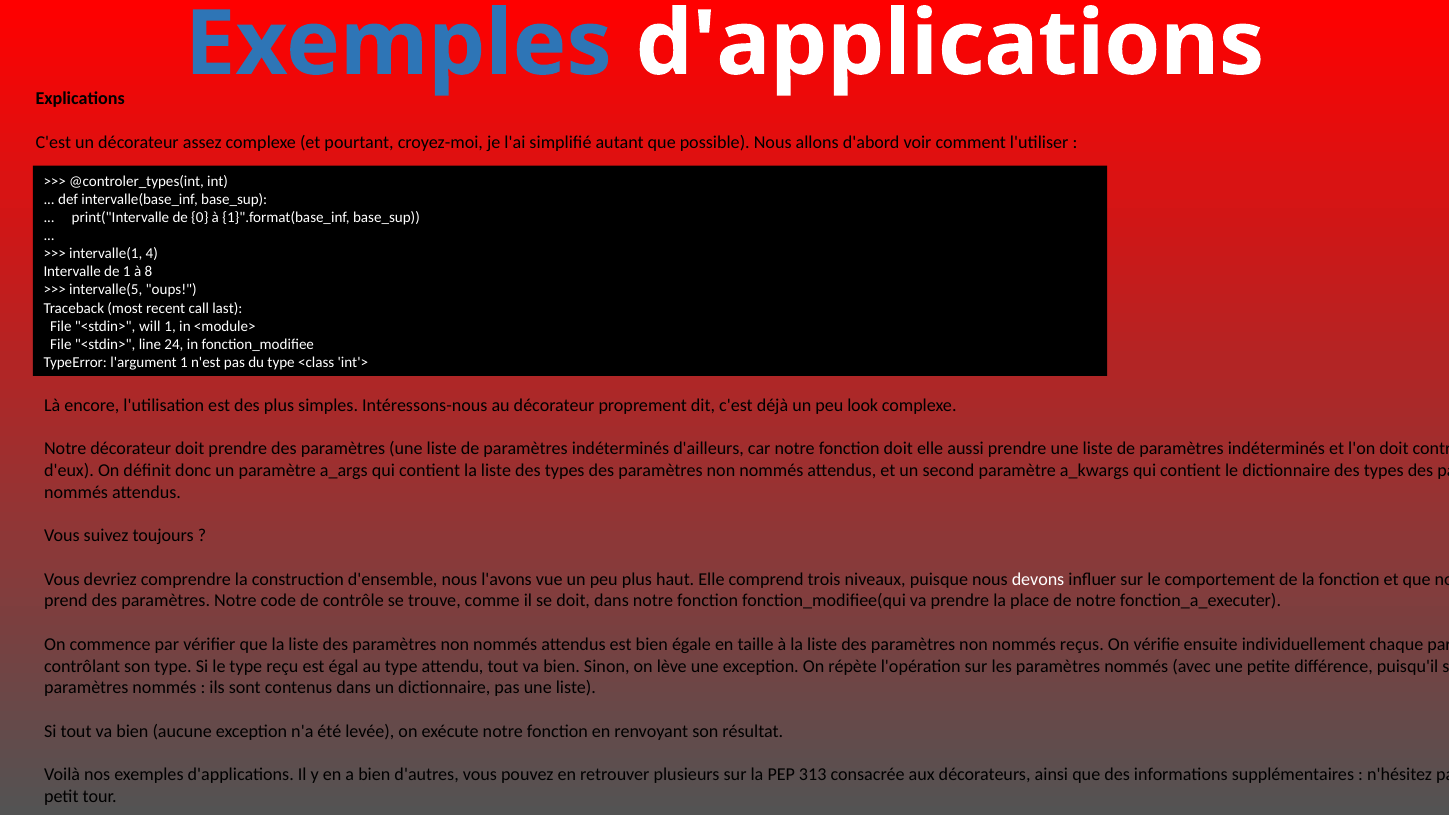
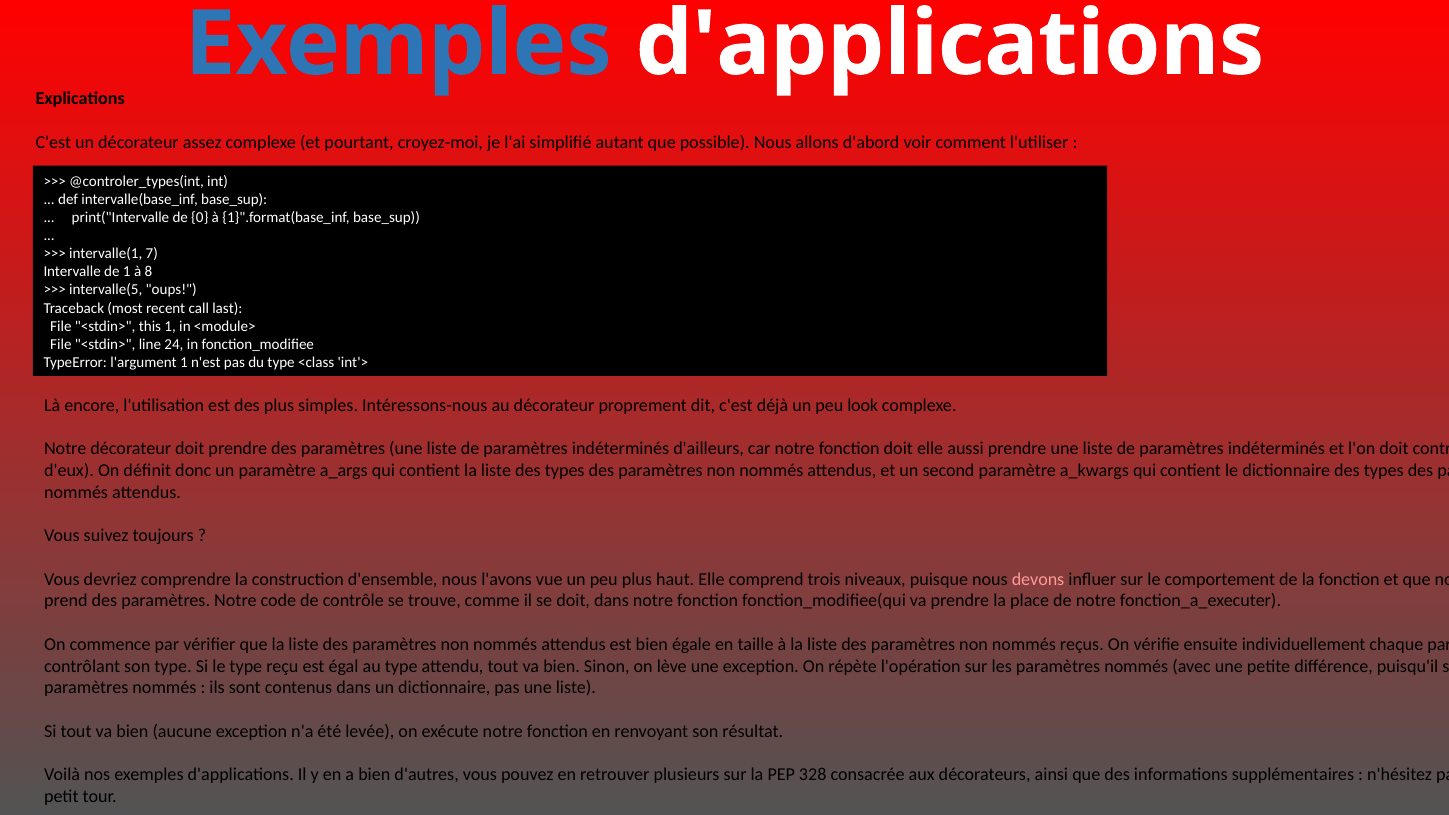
4: 4 -> 7
will: will -> this
devons colour: white -> pink
313: 313 -> 328
